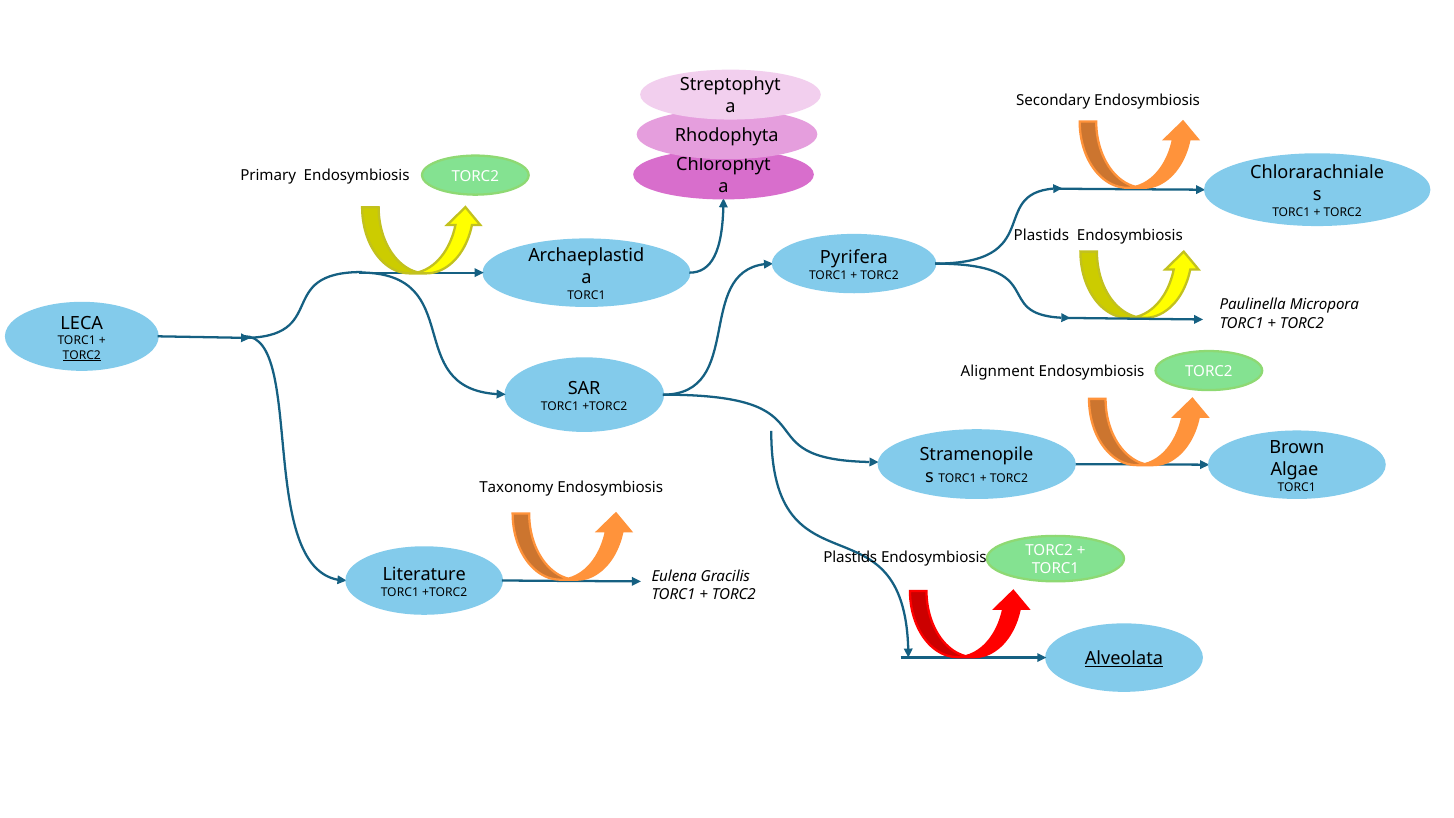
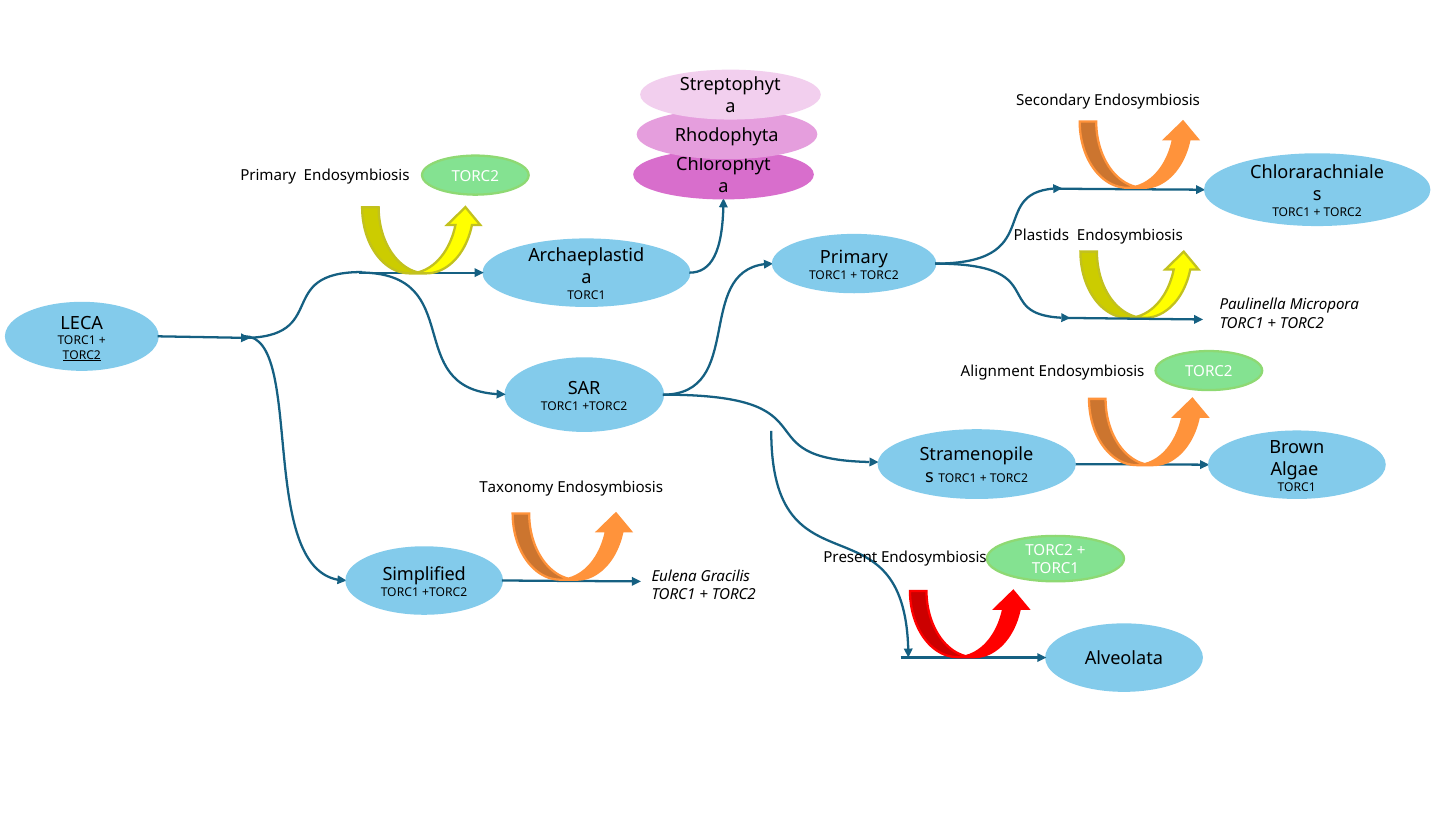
Pyrifera at (854, 257): Pyrifera -> Primary
Plastids at (850, 557): Plastids -> Present
Literature: Literature -> Simplified
Alveolata underline: present -> none
